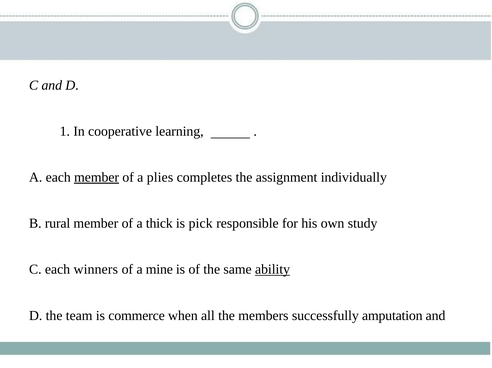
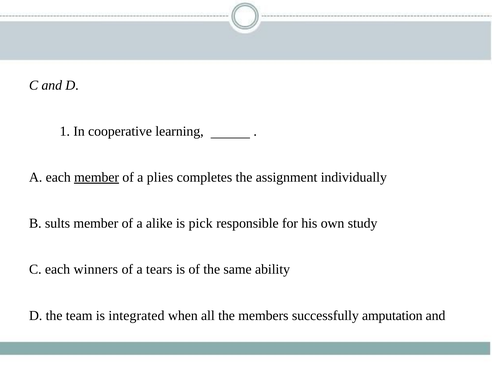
rural: rural -> sults
thick: thick -> alike
mine: mine -> tears
ability underline: present -> none
commerce: commerce -> integrated
